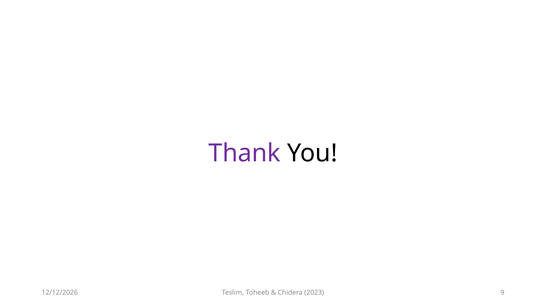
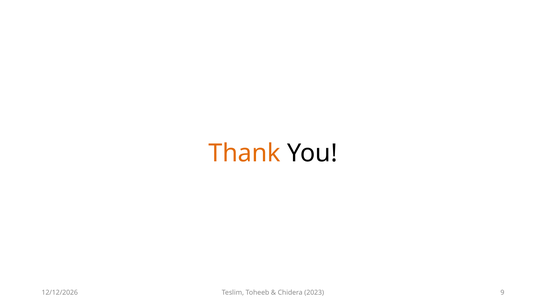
Thank colour: purple -> orange
